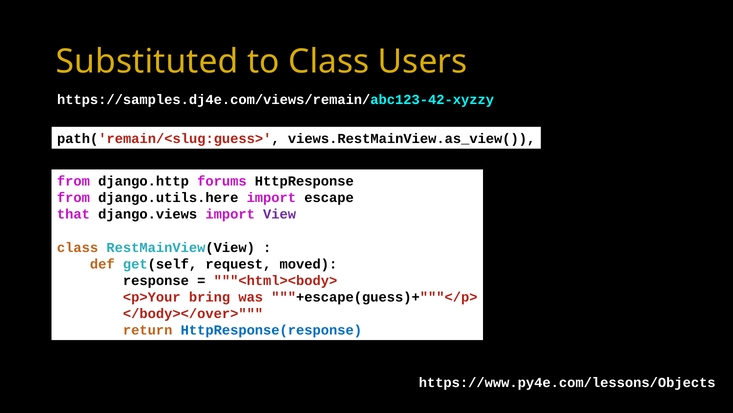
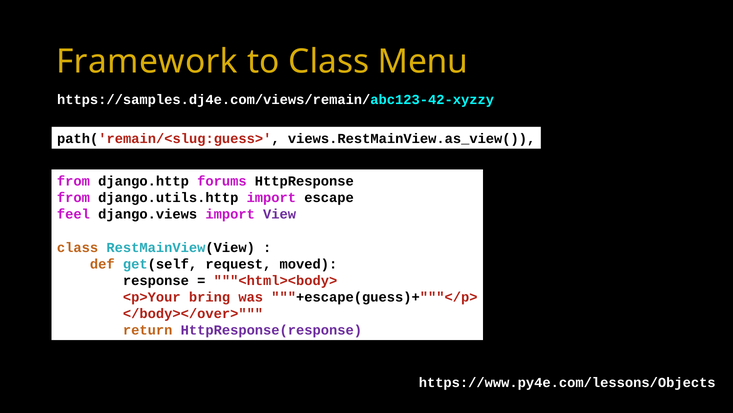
Substituted: Substituted -> Framework
Users: Users -> Menu
django.utils.here: django.utils.here -> django.utils.http
that: that -> feel
HttpResponse(response colour: blue -> purple
